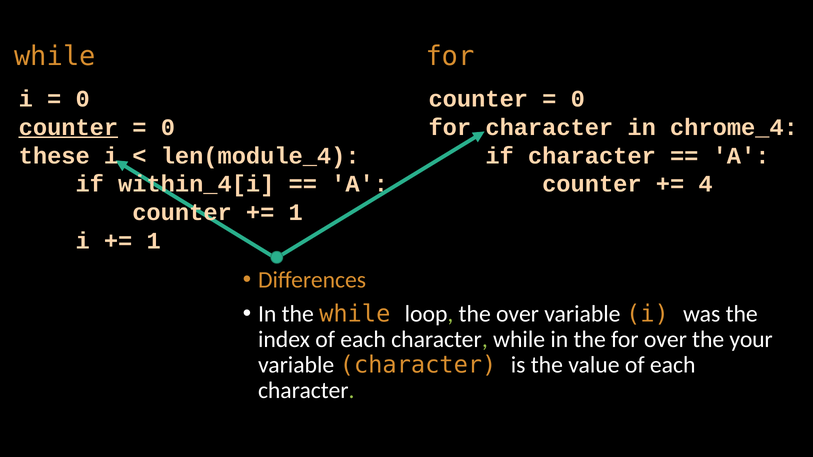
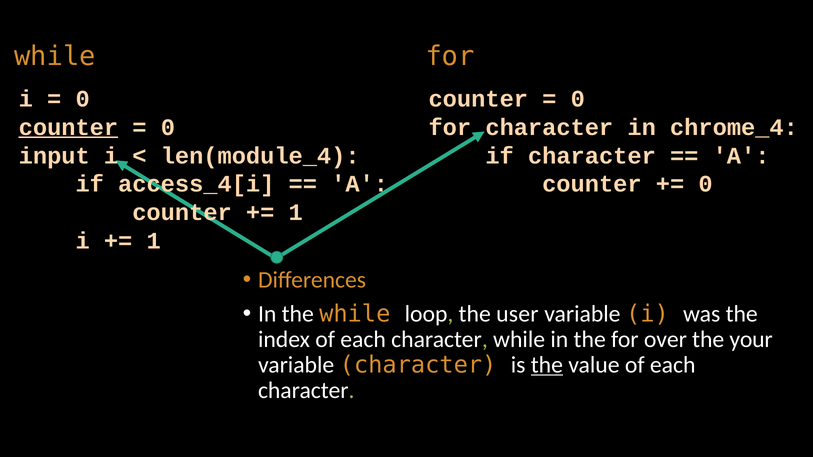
these: these -> input
within_4[i: within_4[i -> access_4[i
4 at (706, 184): 4 -> 0
the over: over -> user
the at (547, 365) underline: none -> present
